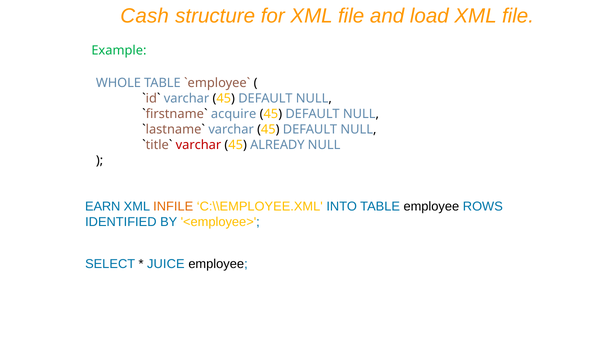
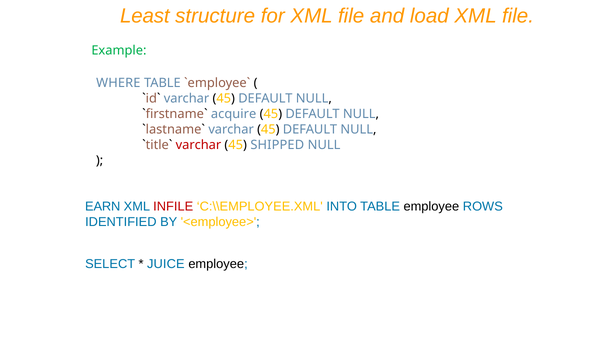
Cash: Cash -> Least
WHOLE: WHOLE -> WHERE
ALREADY: ALREADY -> SHIPPED
INFILE colour: orange -> red
